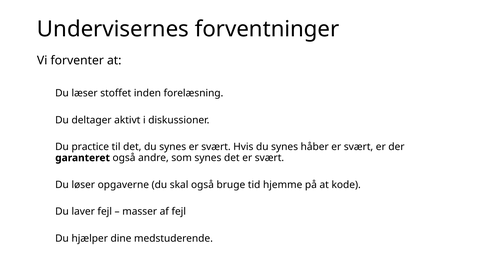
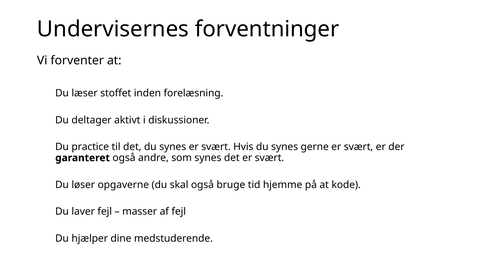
håber: håber -> gerne
